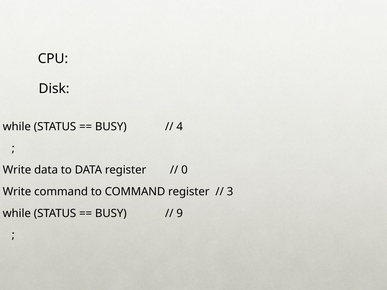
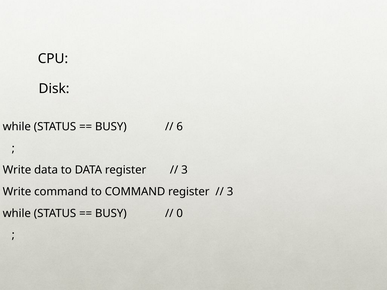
4: 4 -> 6
0 at (184, 170): 0 -> 3
9: 9 -> 0
